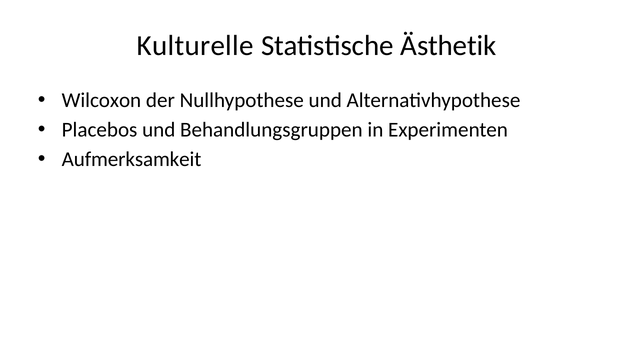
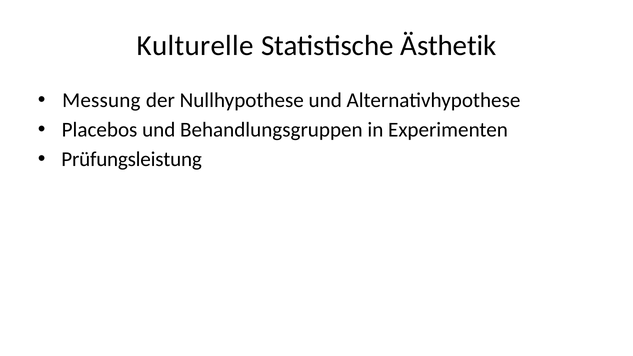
Wilcoxon: Wilcoxon -> Messung
Aufmerksamkeit: Aufmerksamkeit -> Prüfungsleistung
